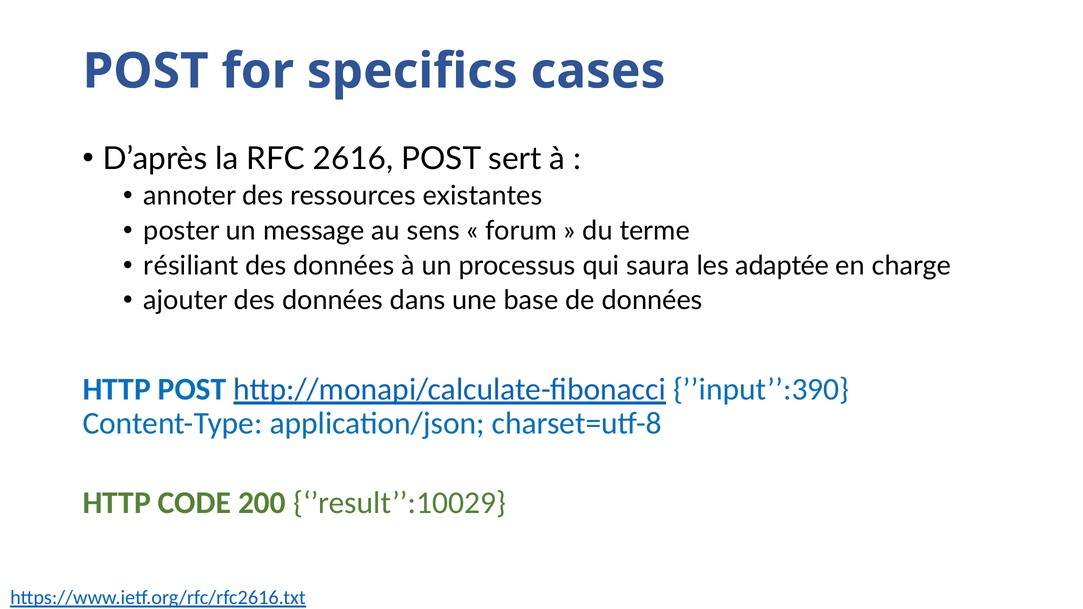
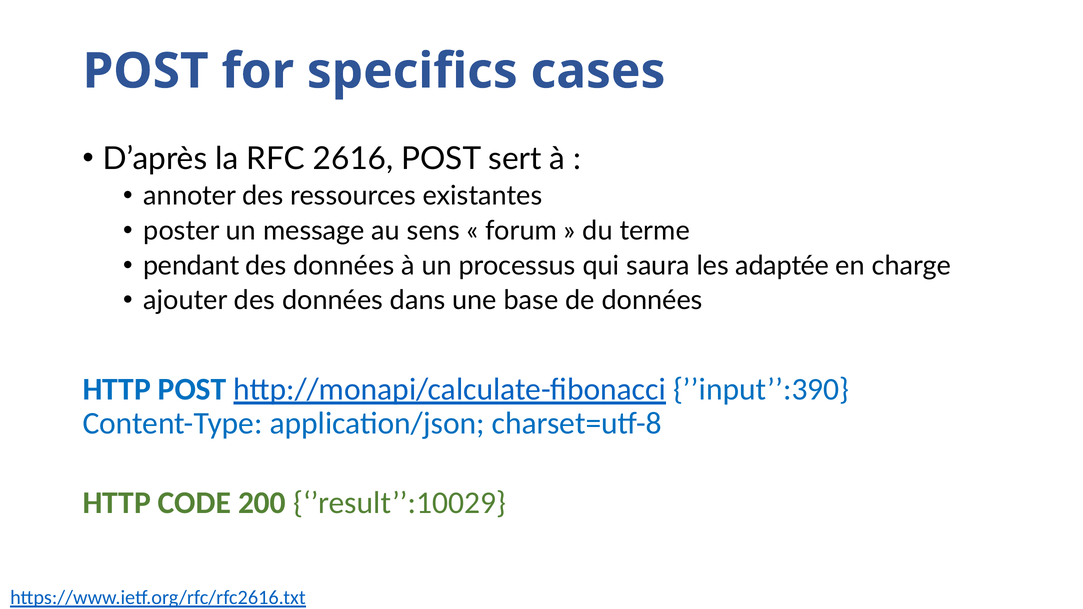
résiliant: résiliant -> pendant
